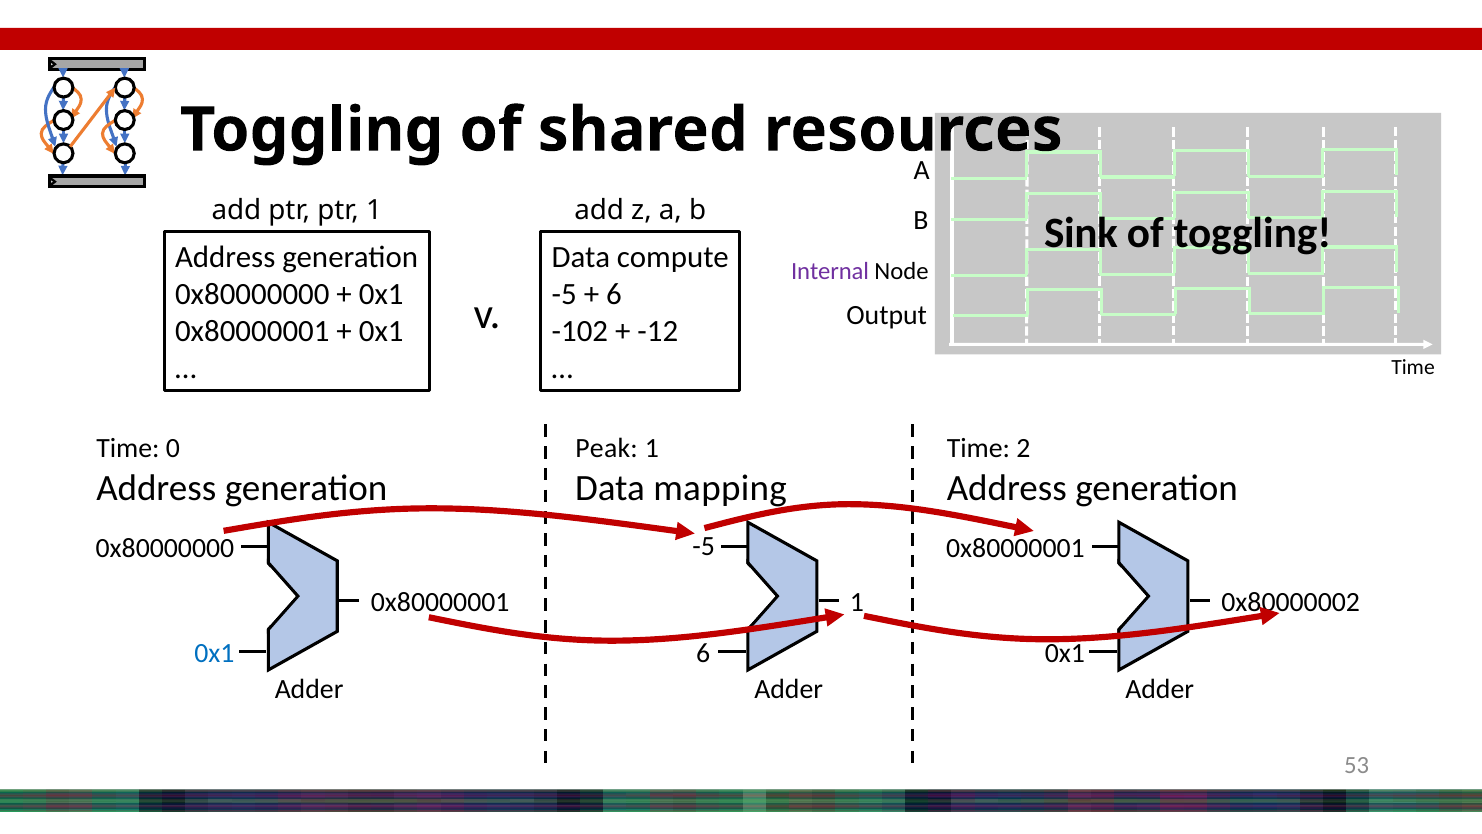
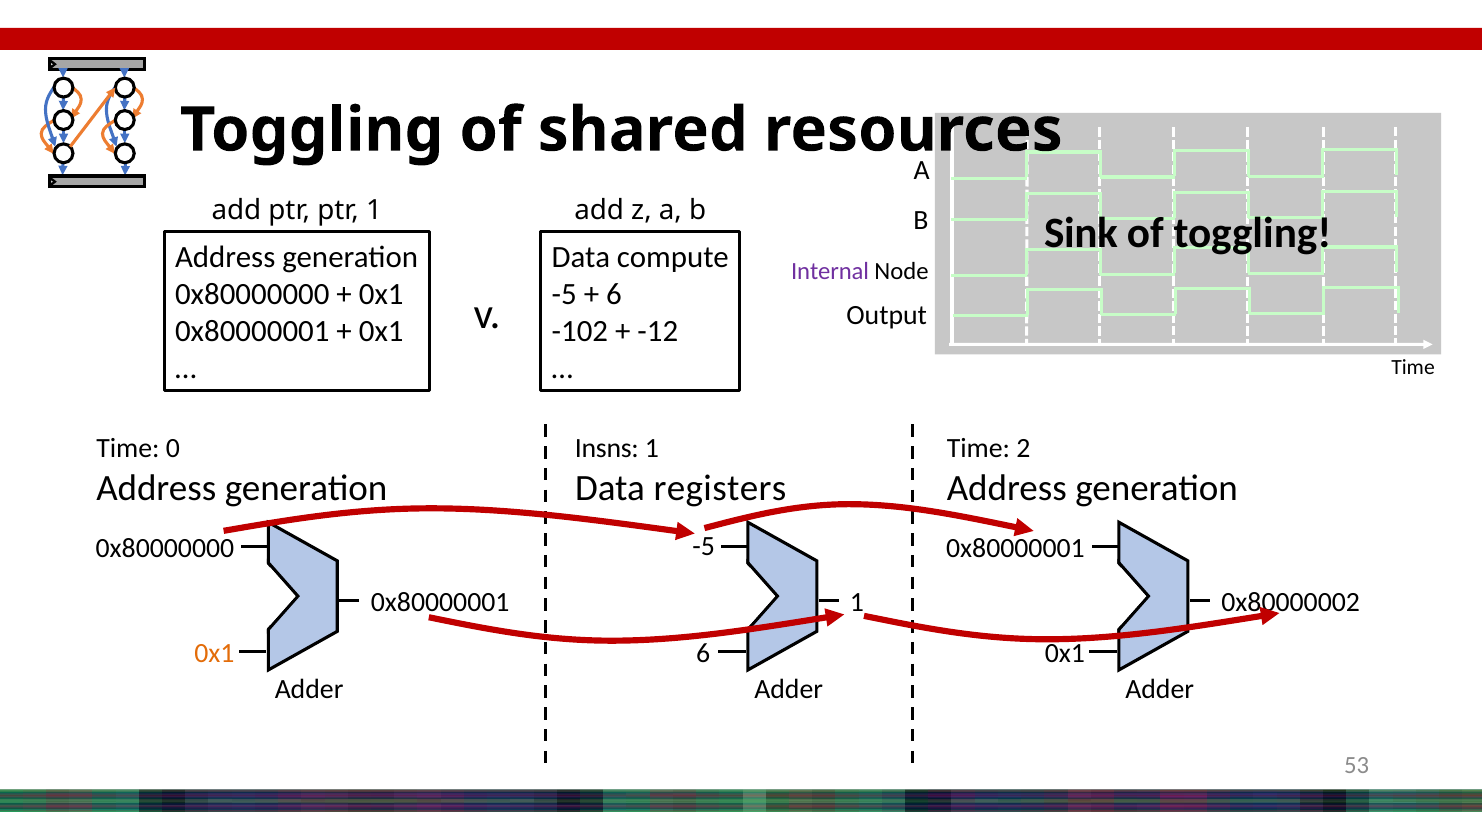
Peak: Peak -> Insns
mapping: mapping -> registers
0x1 at (214, 653) colour: blue -> orange
